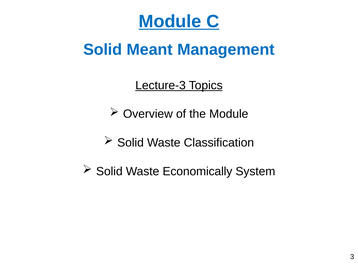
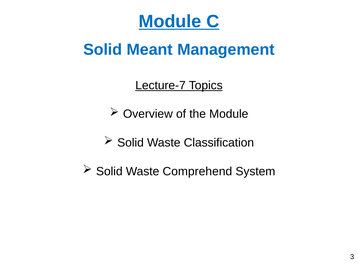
Lecture-3: Lecture-3 -> Lecture-7
Economically: Economically -> Comprehend
